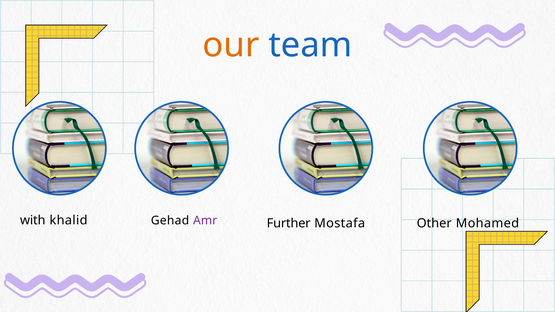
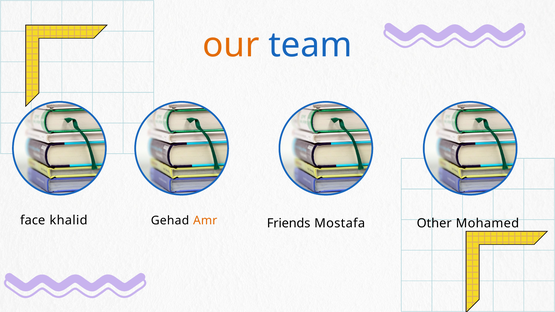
with: with -> face
Amr colour: purple -> orange
Further: Further -> Friends
